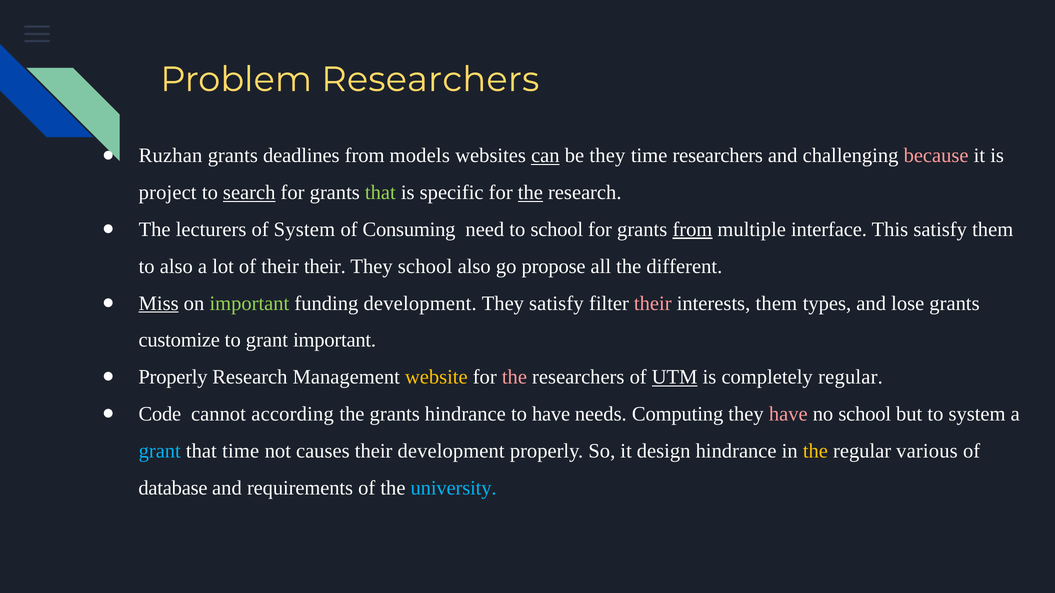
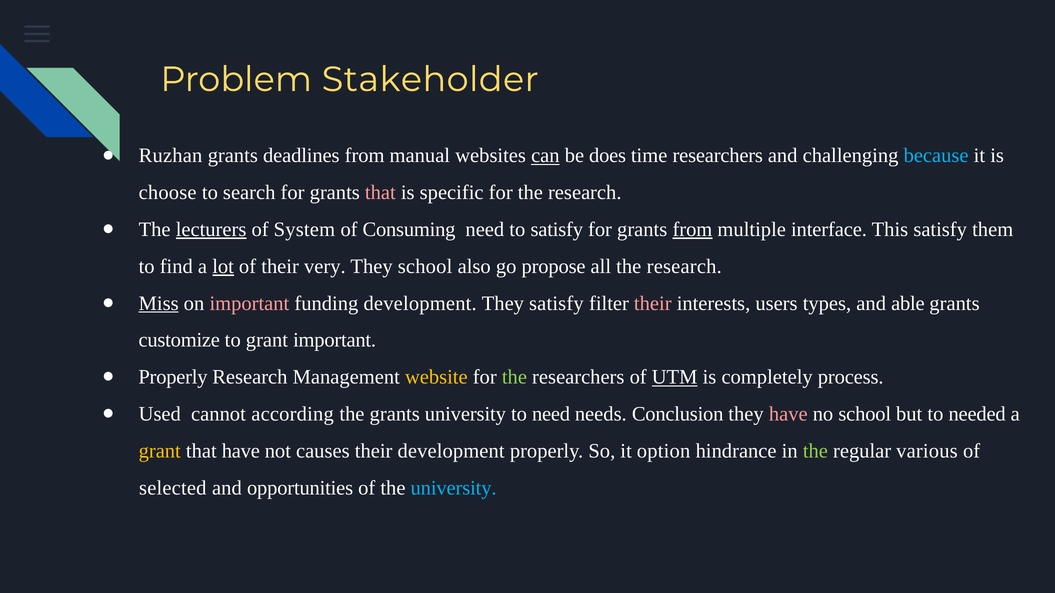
Problem Researchers: Researchers -> Stakeholder
models: models -> manual
be they: they -> does
because colour: pink -> light blue
project: project -> choose
search underline: present -> none
that at (380, 193) colour: light green -> pink
the at (530, 193) underline: present -> none
lecturers underline: none -> present
to school: school -> satisfy
to also: also -> find
lot underline: none -> present
their their: their -> very
all the different: different -> research
important at (249, 304) colour: light green -> pink
interests them: them -> users
lose: lose -> able
the at (514, 377) colour: pink -> light green
completely regular: regular -> process
Code: Code -> Used
grants hindrance: hindrance -> university
to have: have -> need
Computing: Computing -> Conclusion
to system: system -> needed
grant at (160, 451) colour: light blue -> yellow
that time: time -> have
design: design -> option
the at (815, 451) colour: yellow -> light green
database: database -> selected
requirements: requirements -> opportunities
